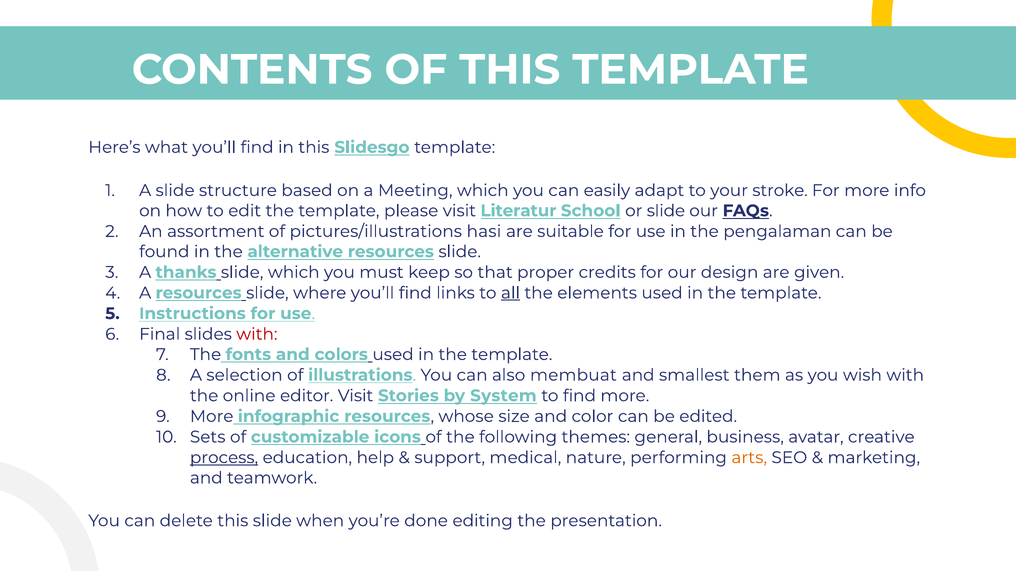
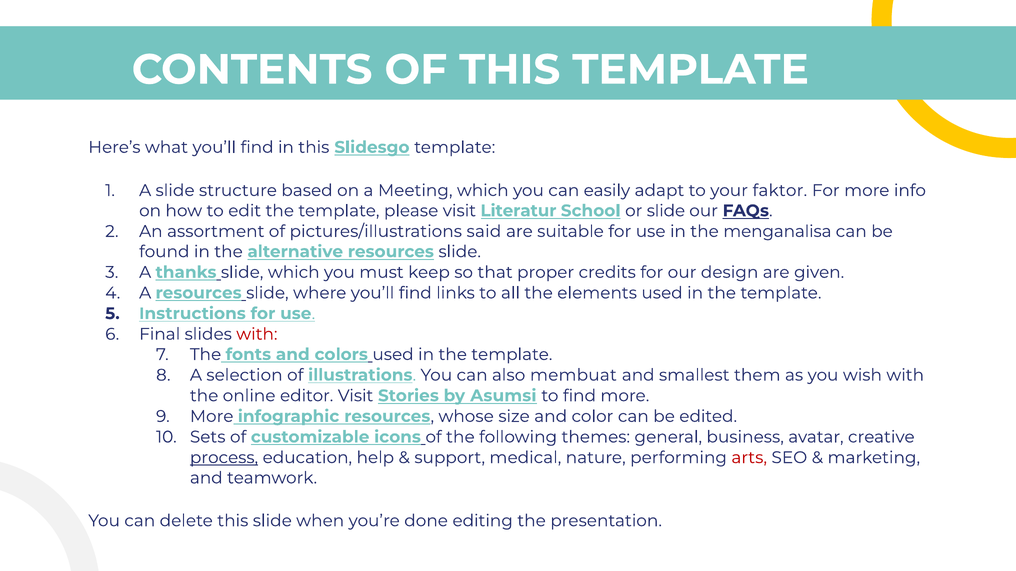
stroke: stroke -> faktor
hasi: hasi -> said
pengalaman: pengalaman -> menganalisa
all underline: present -> none
System: System -> Asumsi
arts colour: orange -> red
